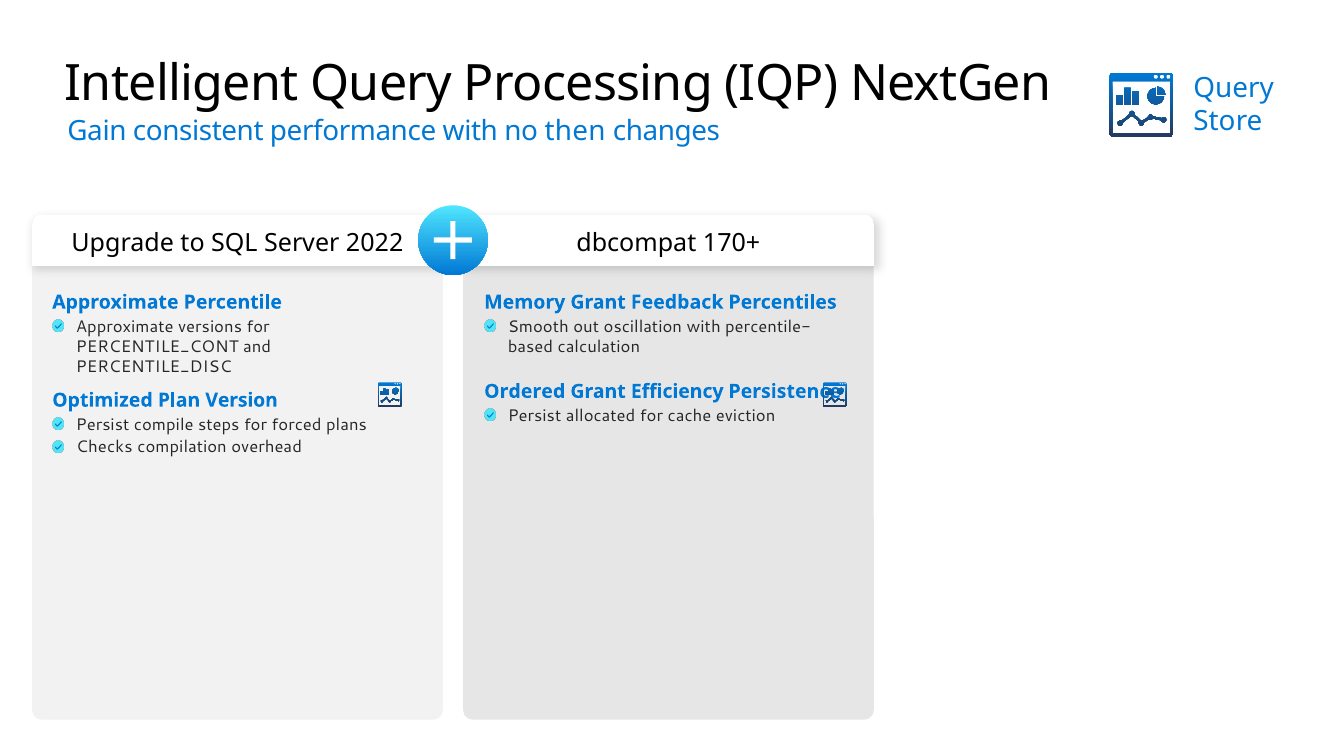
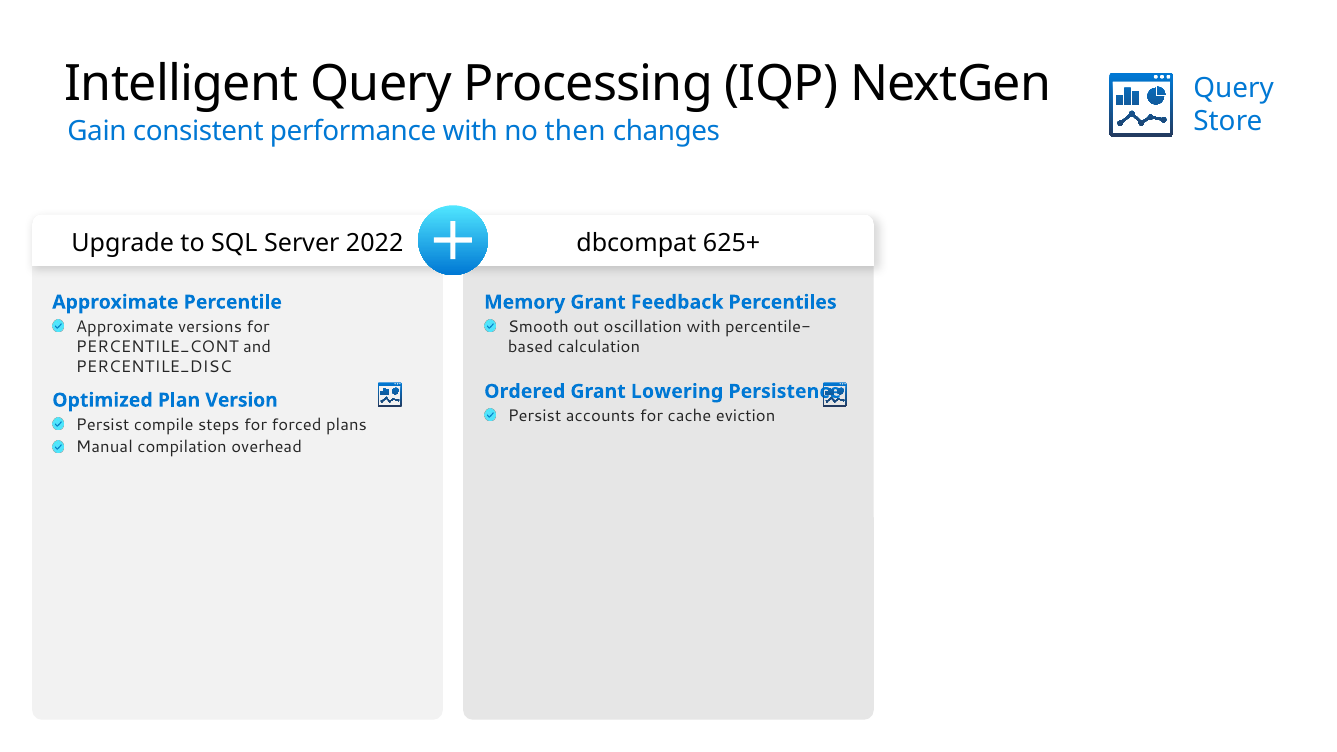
170+: 170+ -> 625+
Efficiency: Efficiency -> Lowering
allocated: allocated -> accounts
Checks: Checks -> Manual
